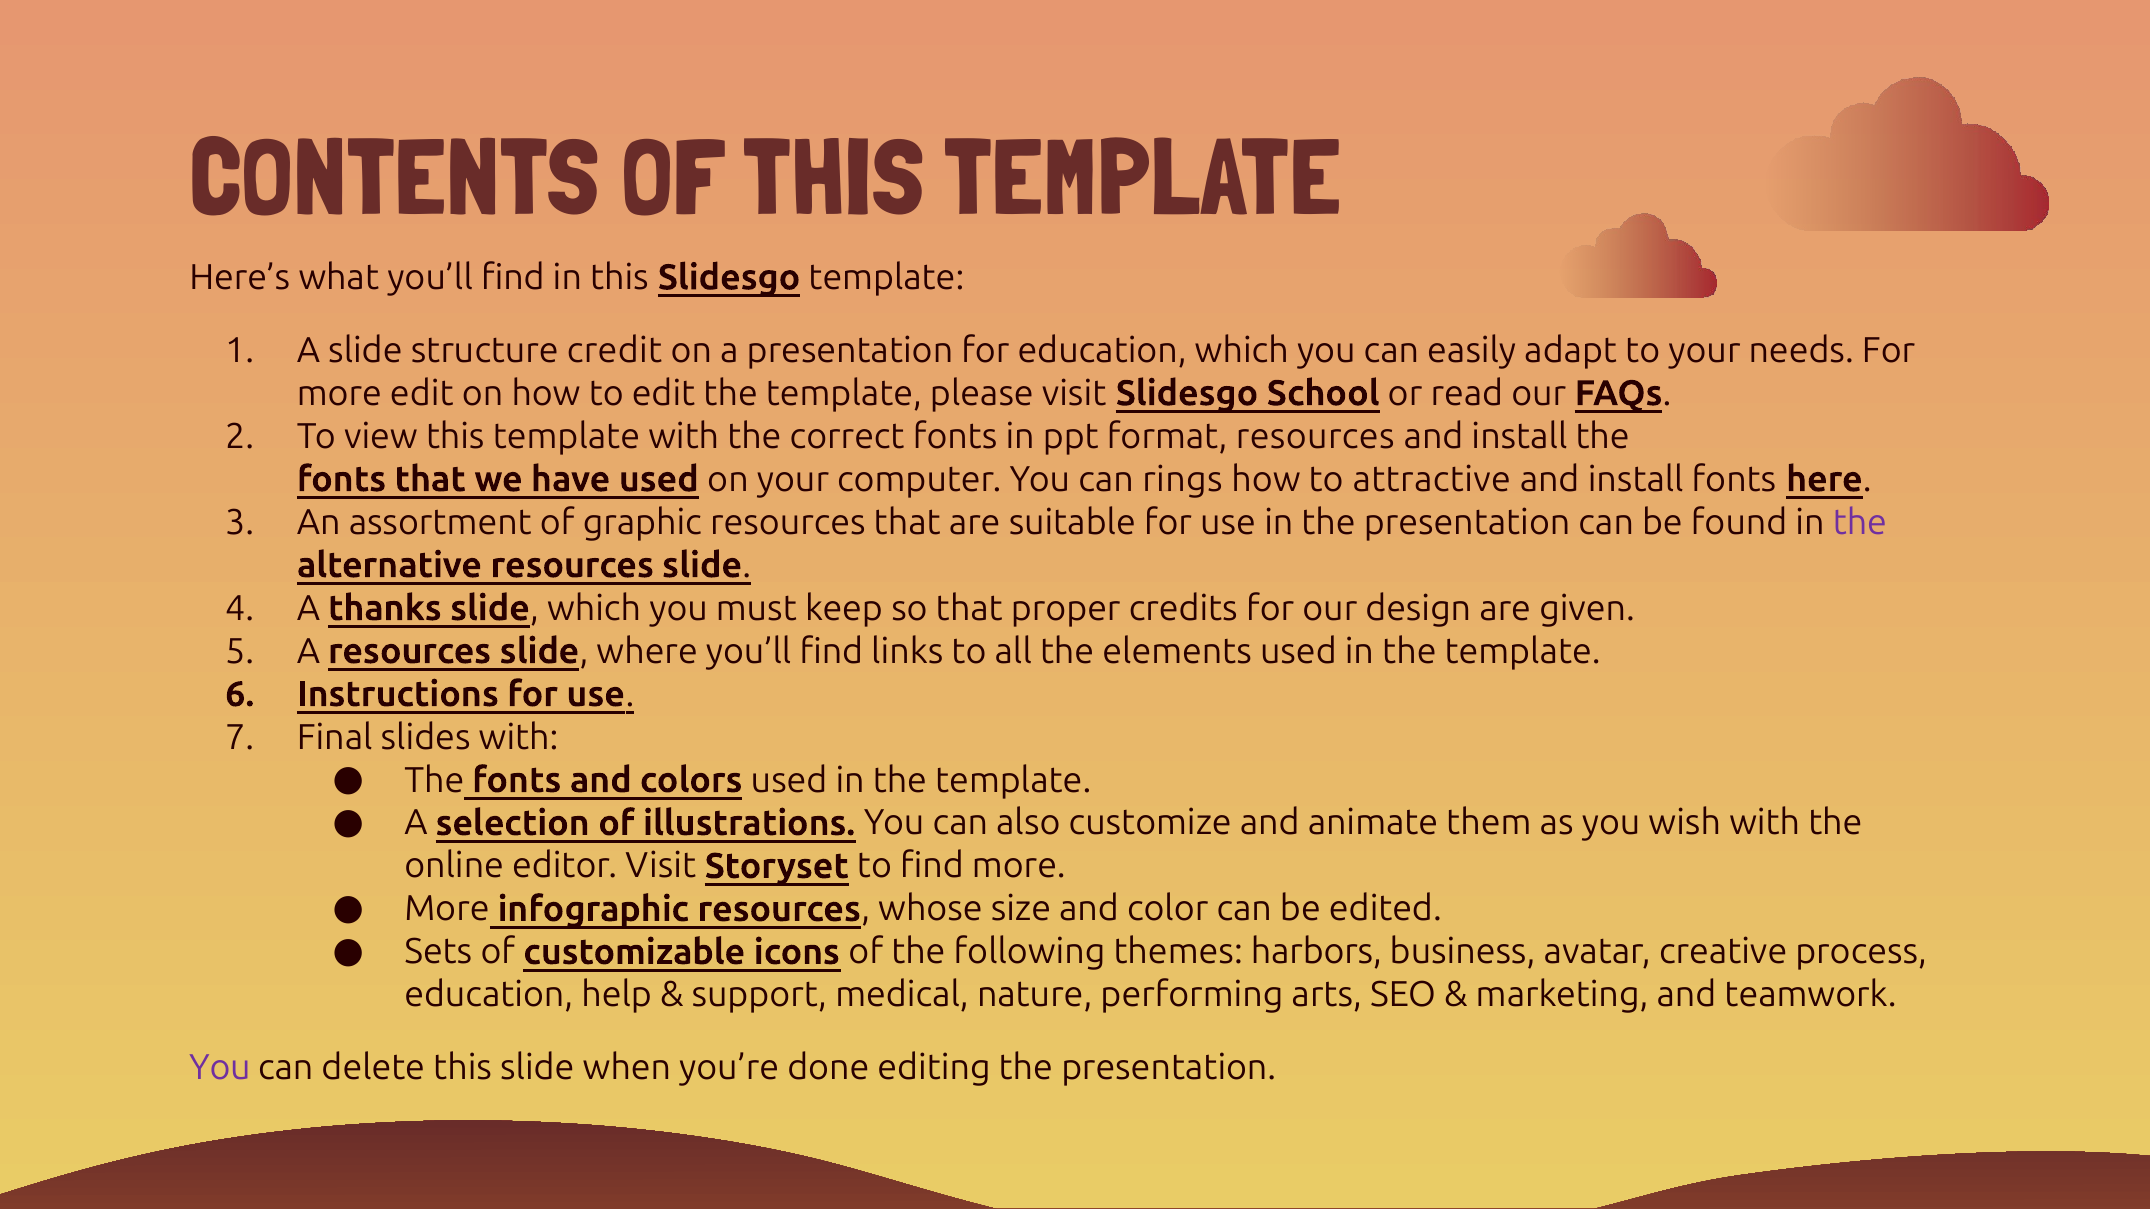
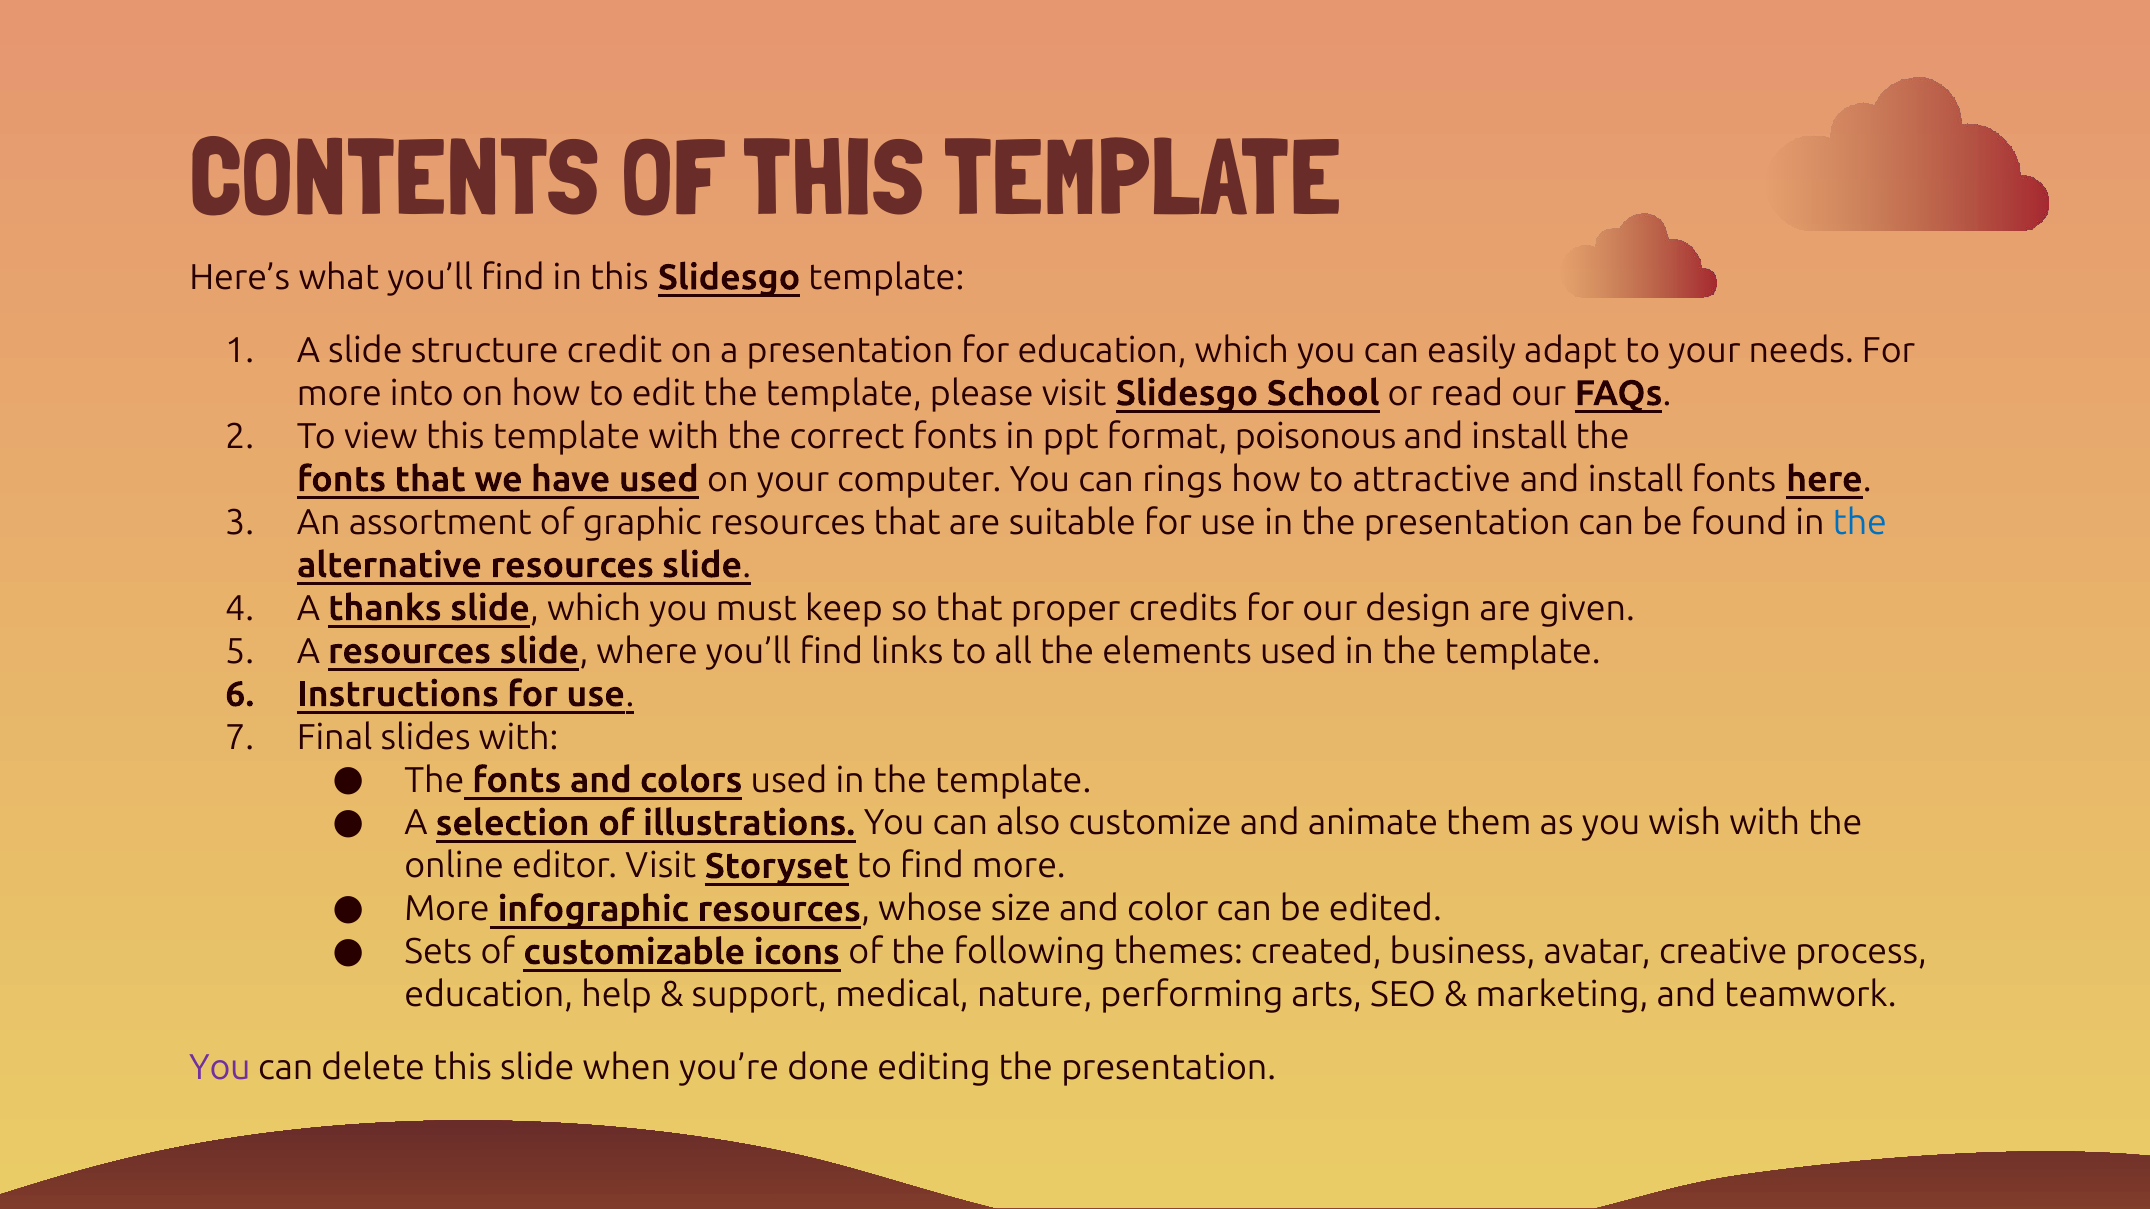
more edit: edit -> into
format resources: resources -> poisonous
the at (1860, 522) colour: purple -> blue
harbors: harbors -> created
